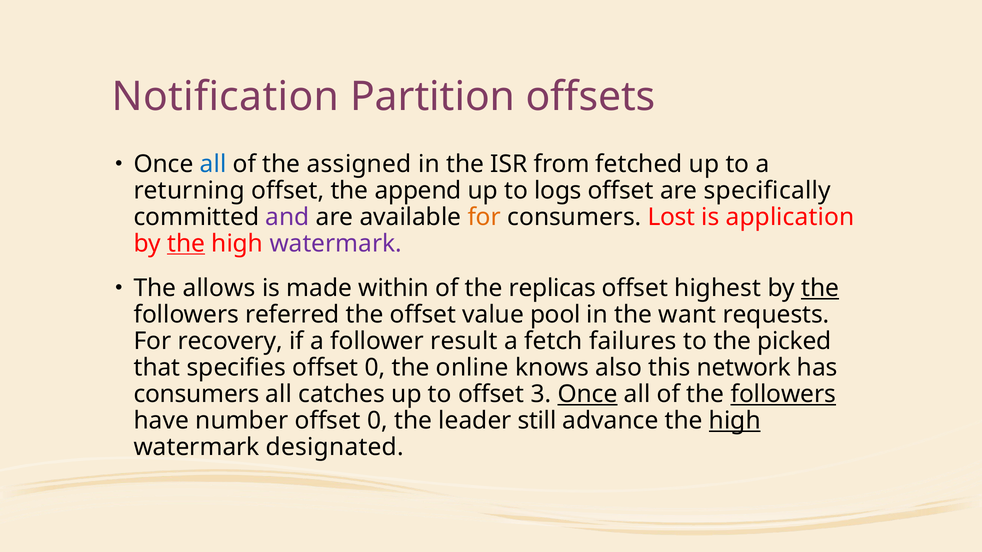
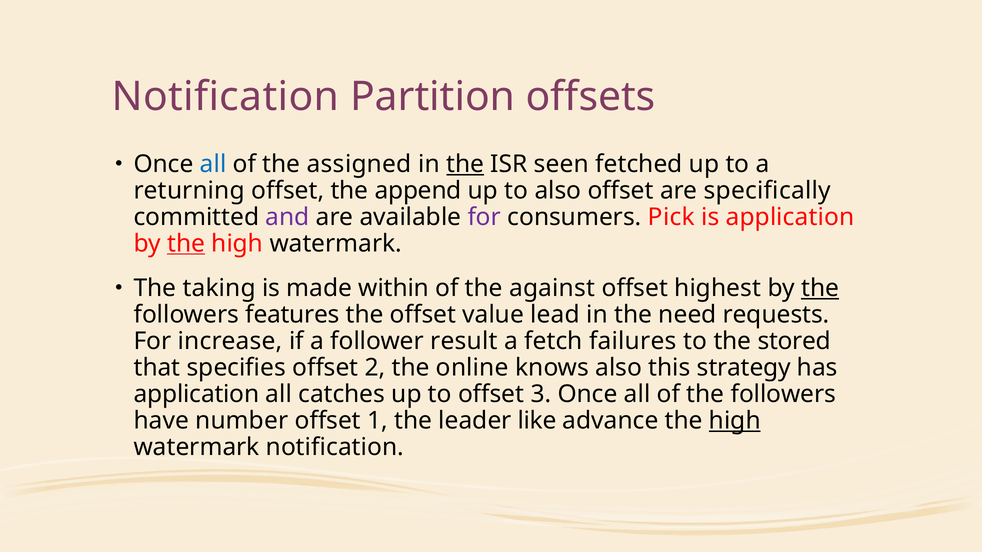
the at (465, 164) underline: none -> present
from: from -> seen
to logs: logs -> also
for at (484, 217) colour: orange -> purple
Lost: Lost -> Pick
watermark at (336, 244) colour: purple -> black
allows: allows -> taking
replicas: replicas -> against
referred: referred -> features
pool: pool -> lead
want: want -> need
recovery: recovery -> increase
picked: picked -> stored
specifies offset 0: 0 -> 2
network: network -> strategy
consumers at (197, 395): consumers -> application
Once at (588, 395) underline: present -> none
followers at (783, 395) underline: present -> none
0 at (378, 421): 0 -> 1
still: still -> like
watermark designated: designated -> notification
